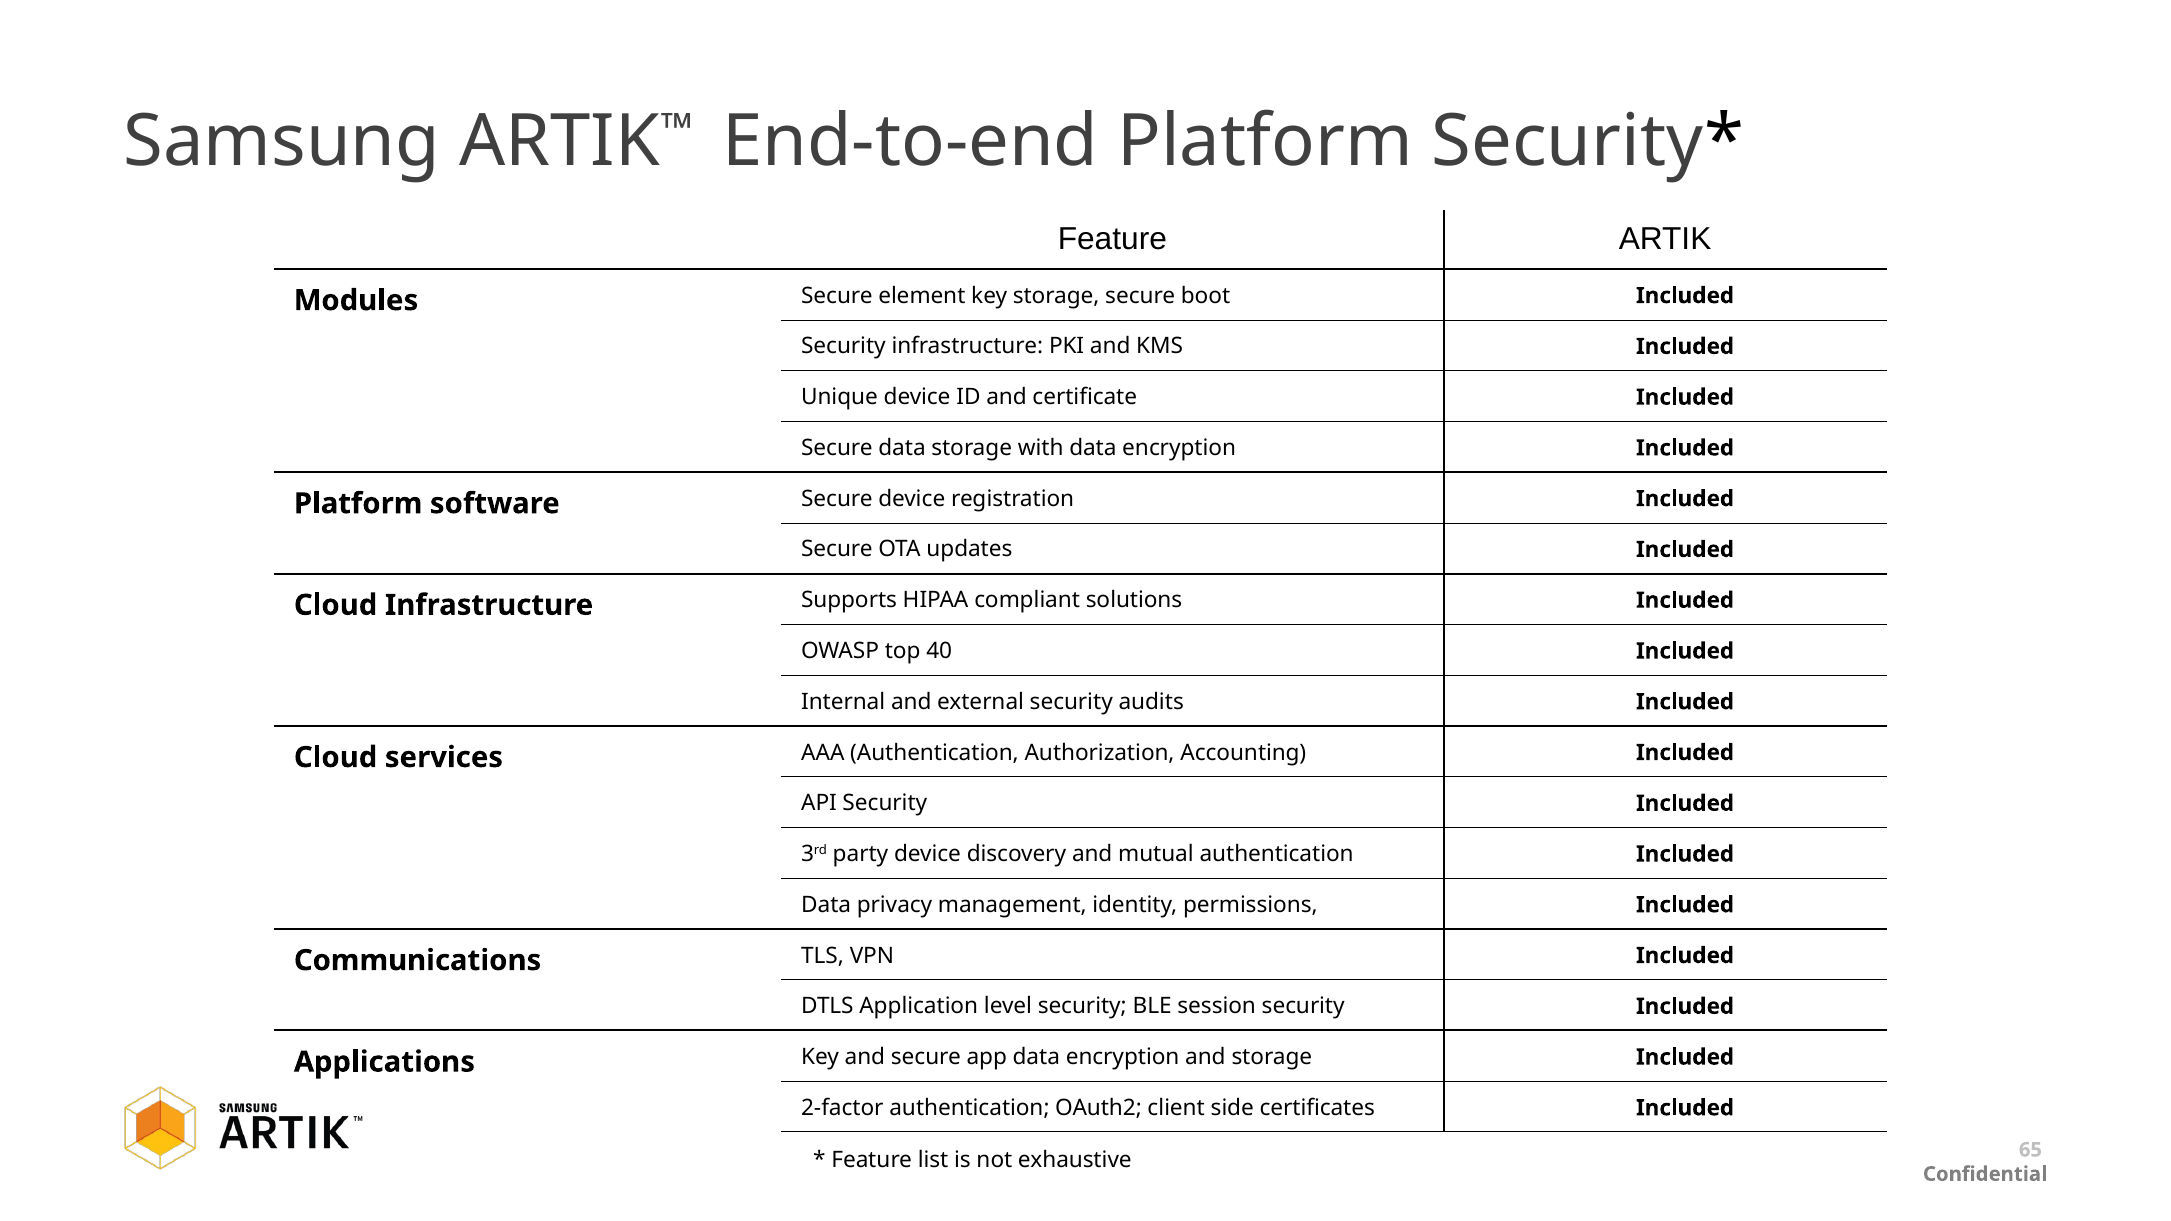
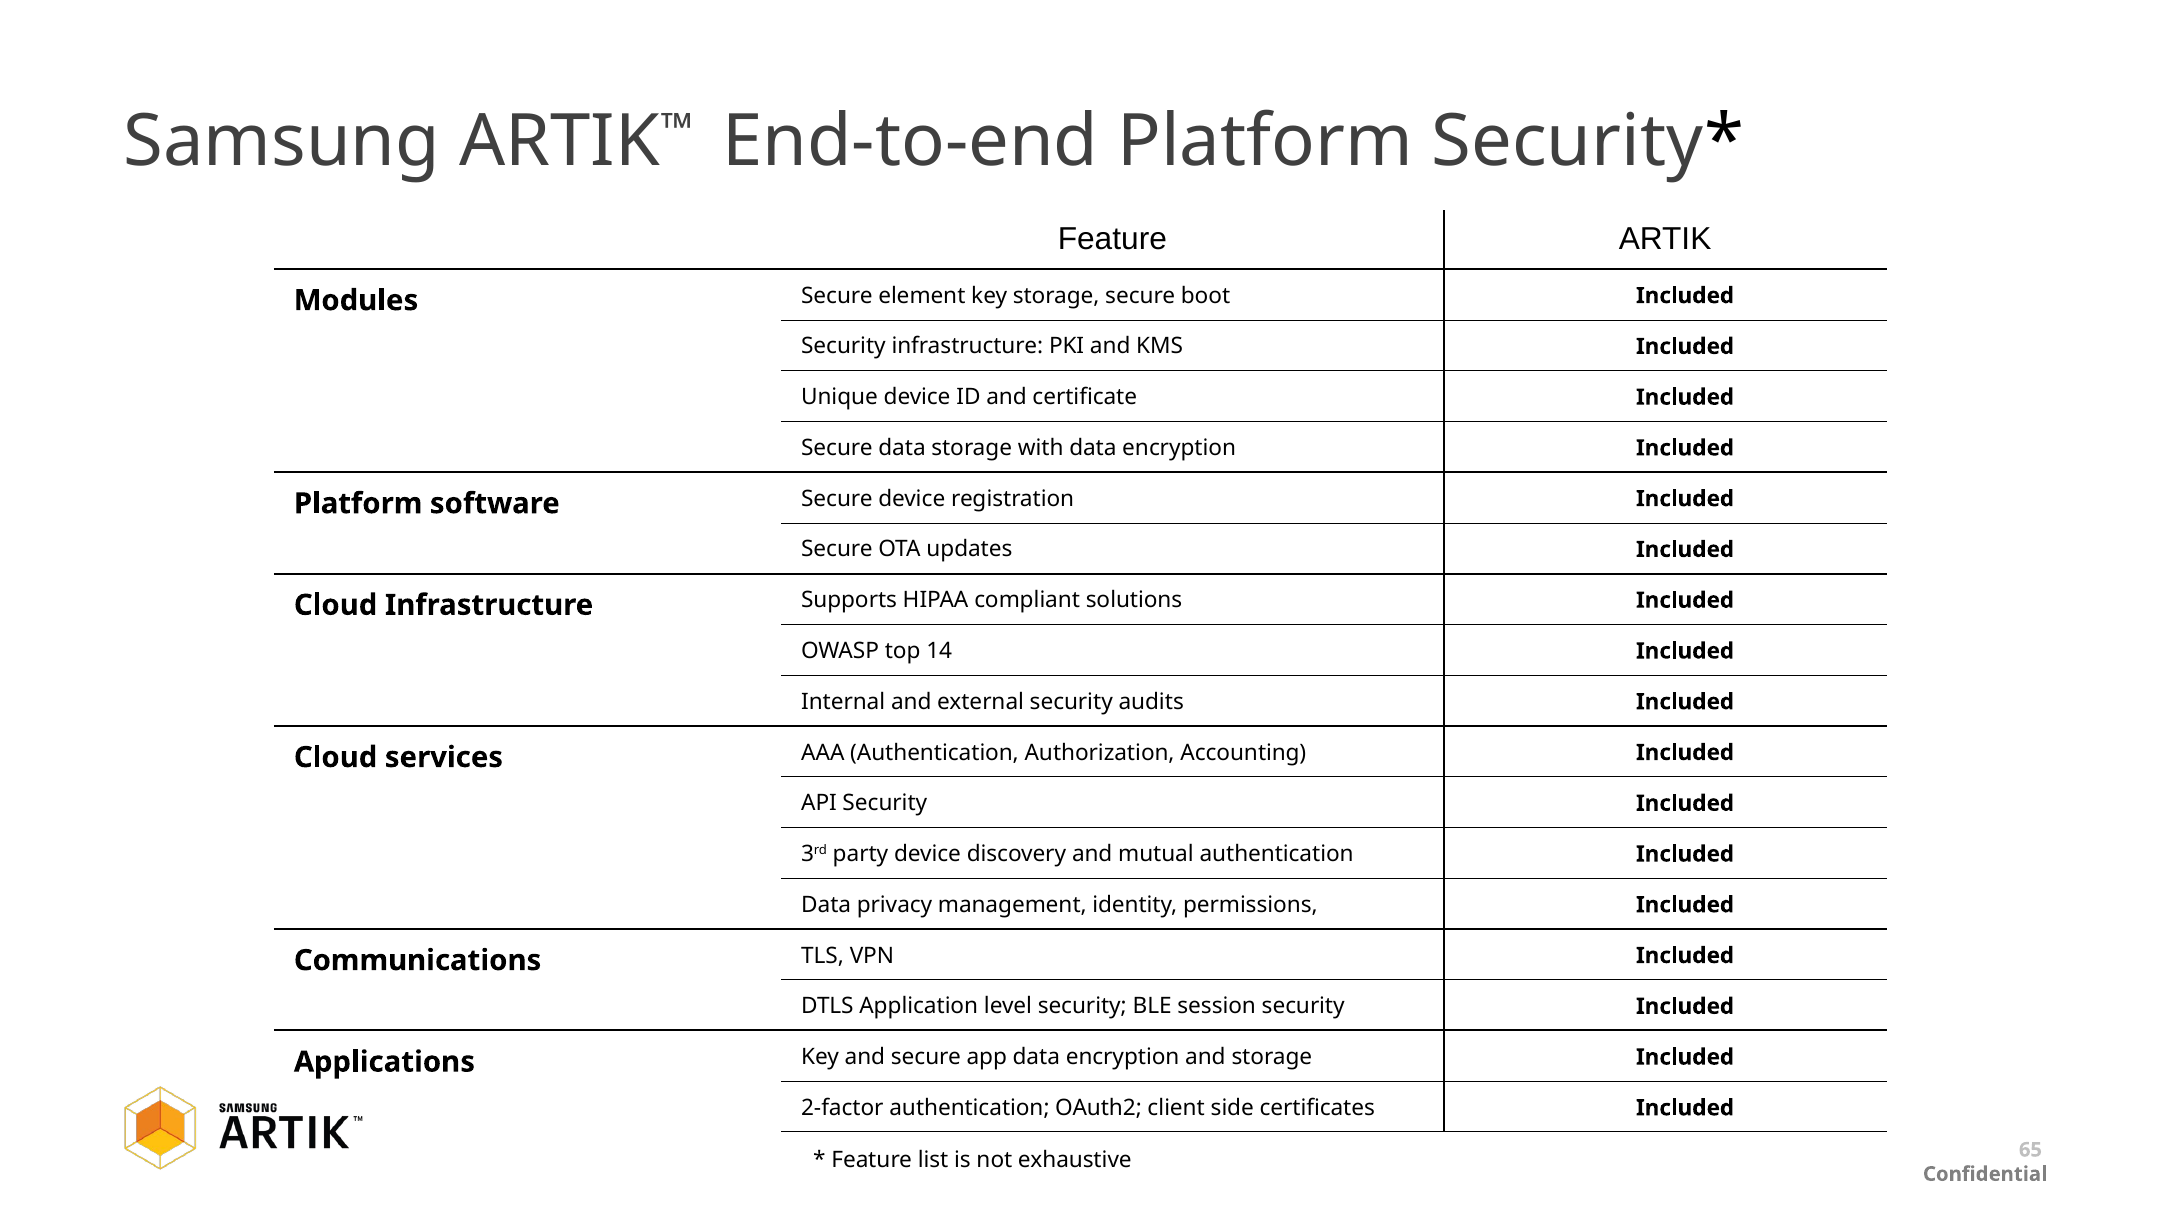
40: 40 -> 14
